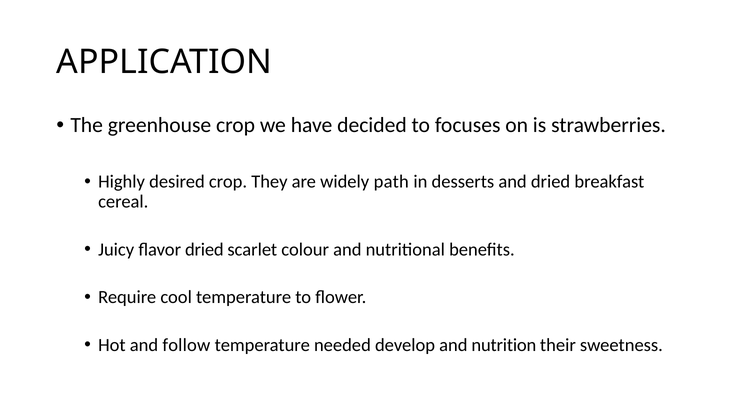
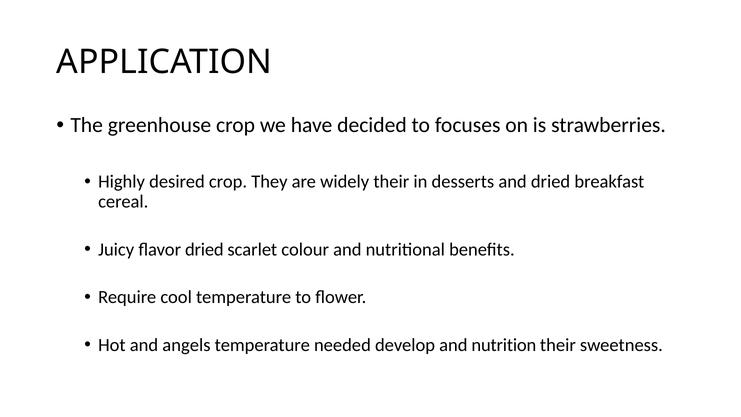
widely path: path -> their
follow: follow -> angels
